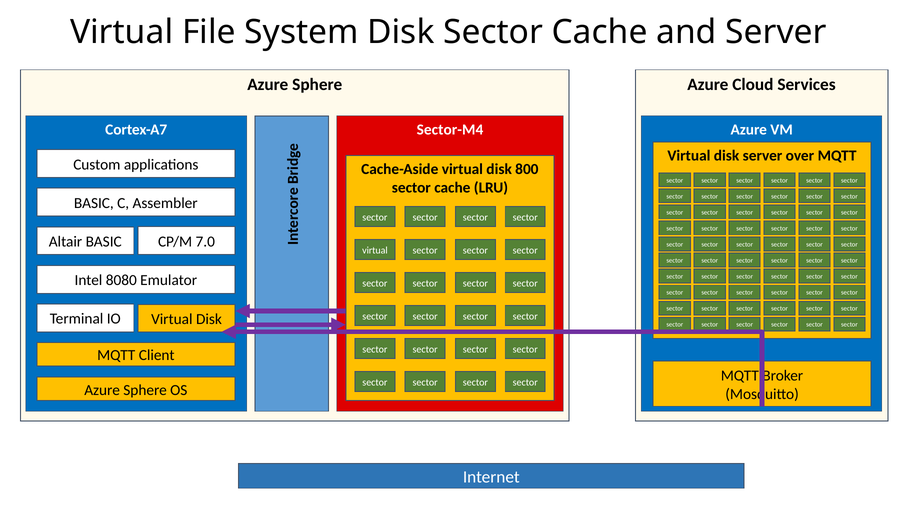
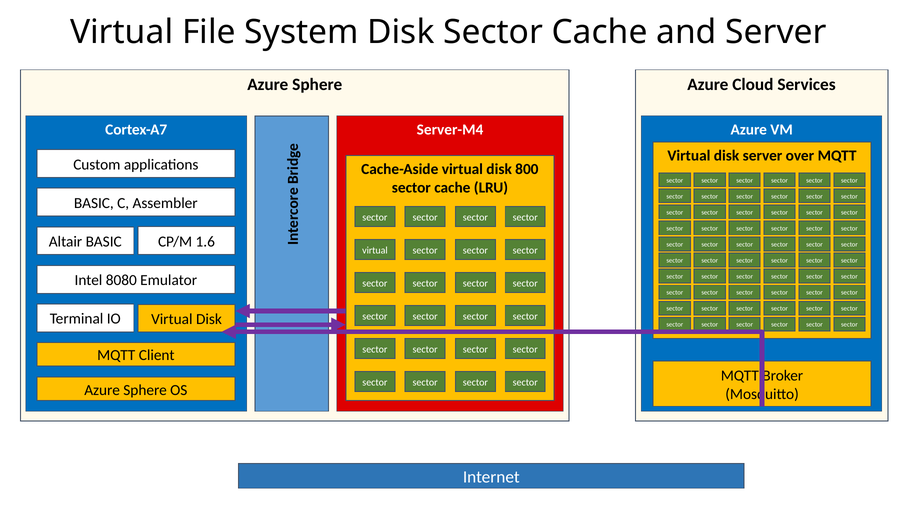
Sector-M4: Sector-M4 -> Server-M4
7.0: 7.0 -> 1.6
